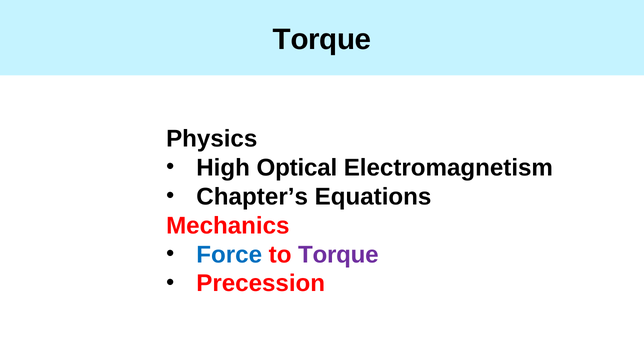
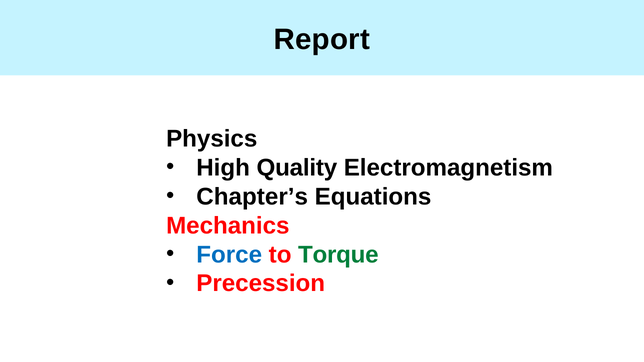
Torque at (322, 40): Torque -> Report
Optical: Optical -> Quality
Torque at (338, 255) colour: purple -> green
